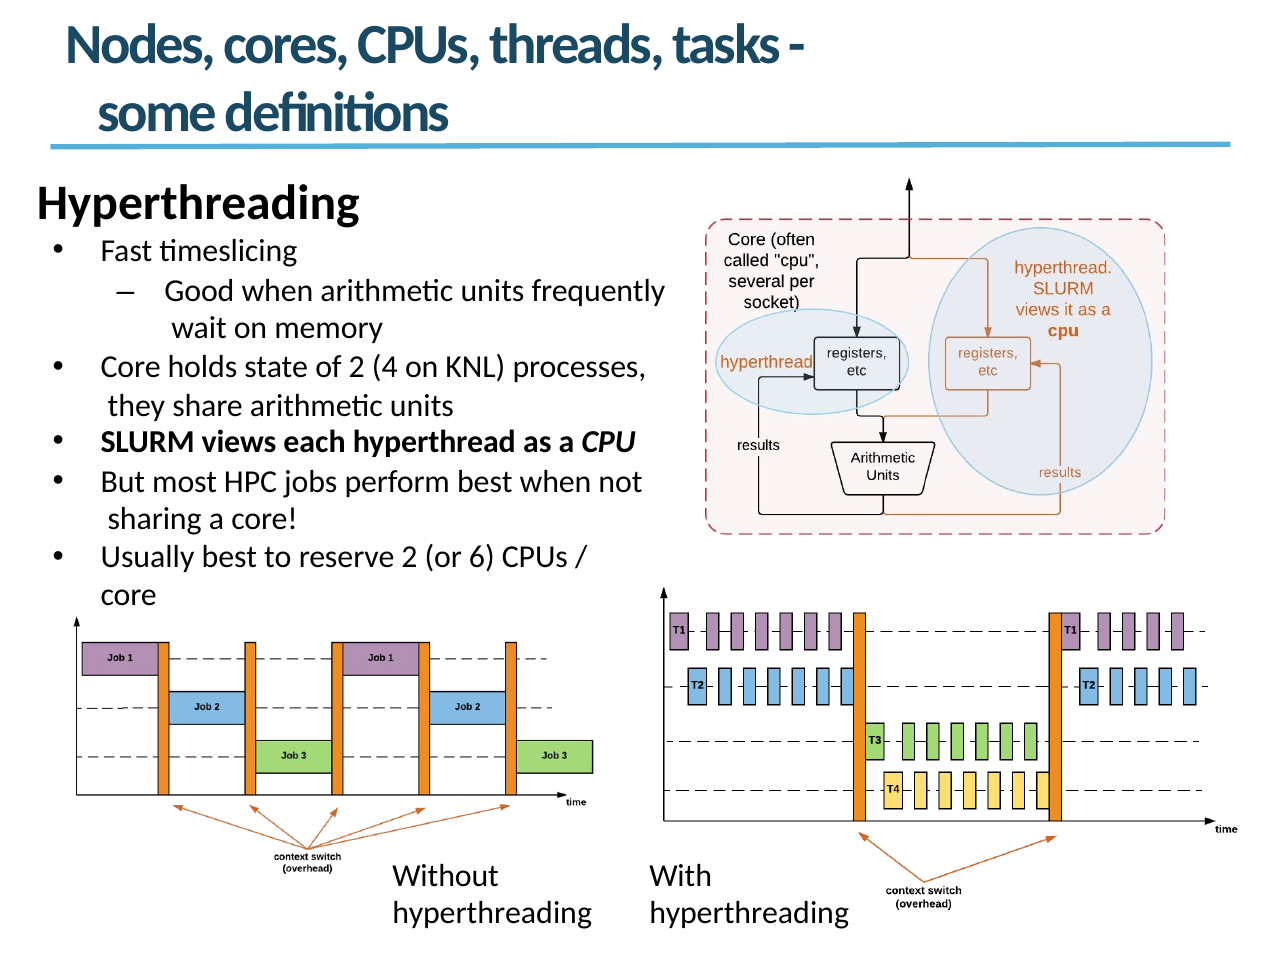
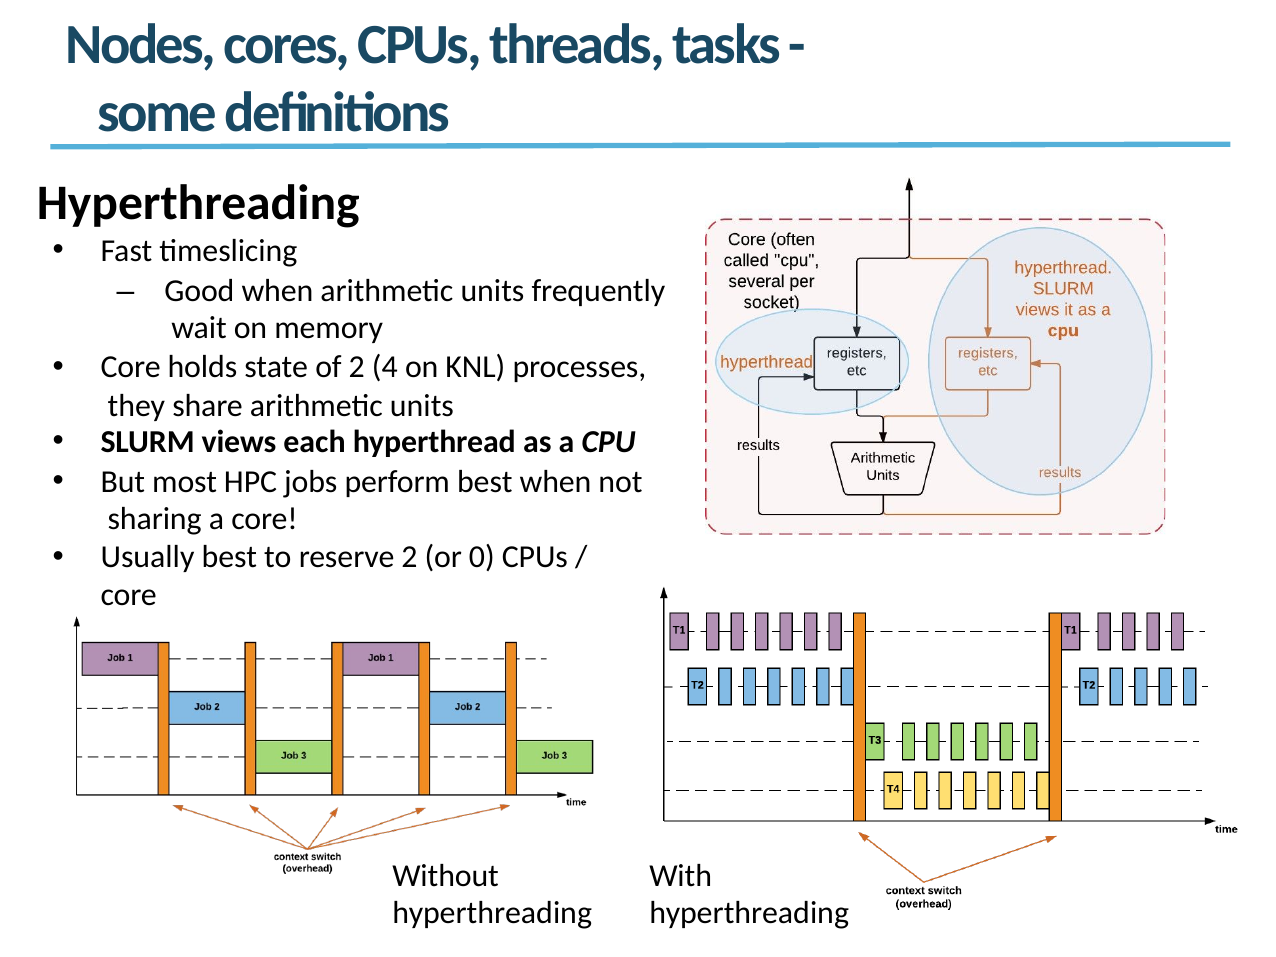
6: 6 -> 0
